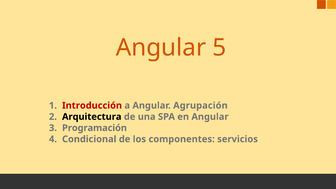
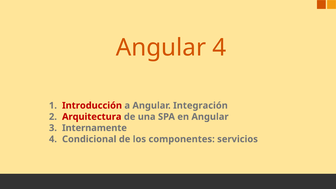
Angular 5: 5 -> 4
Agrupación: Agrupación -> Integración
Arquitectura colour: black -> red
Programación: Programación -> Internamente
